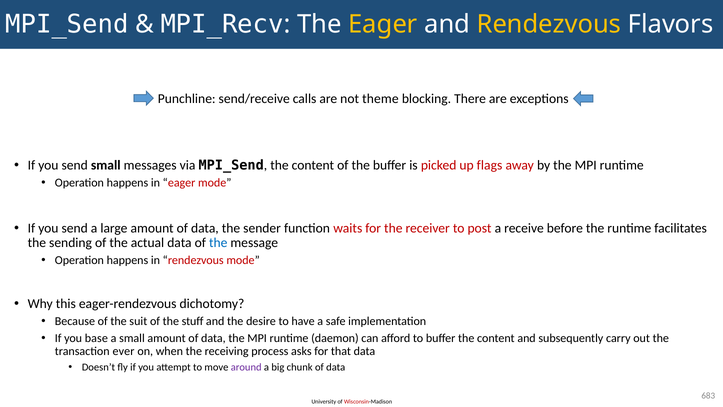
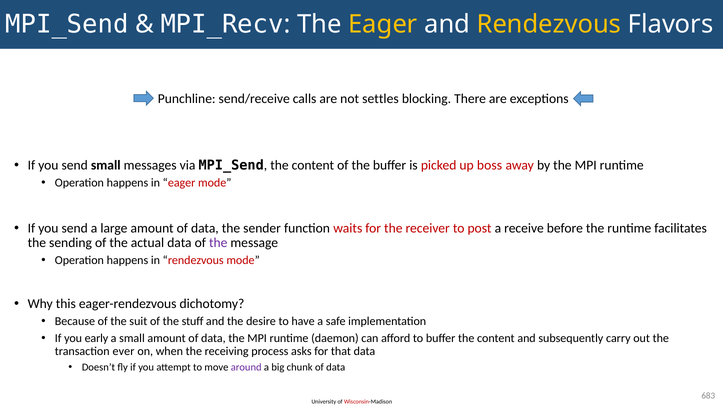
theme: theme -> settles
flags: flags -> boss
the at (218, 243) colour: blue -> purple
base: base -> early
